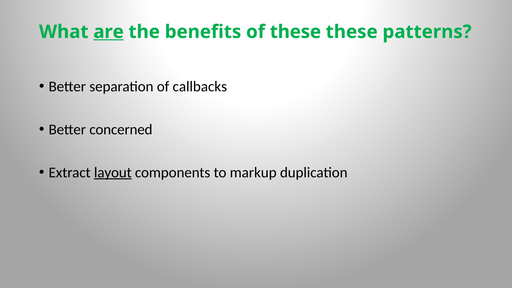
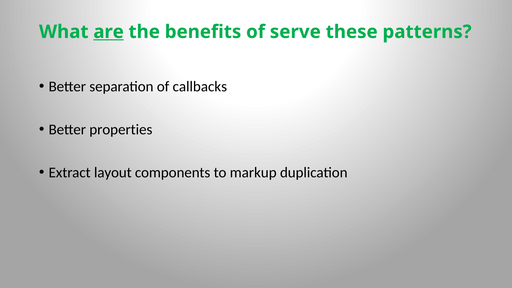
of these: these -> serve
concerned: concerned -> properties
layout underline: present -> none
